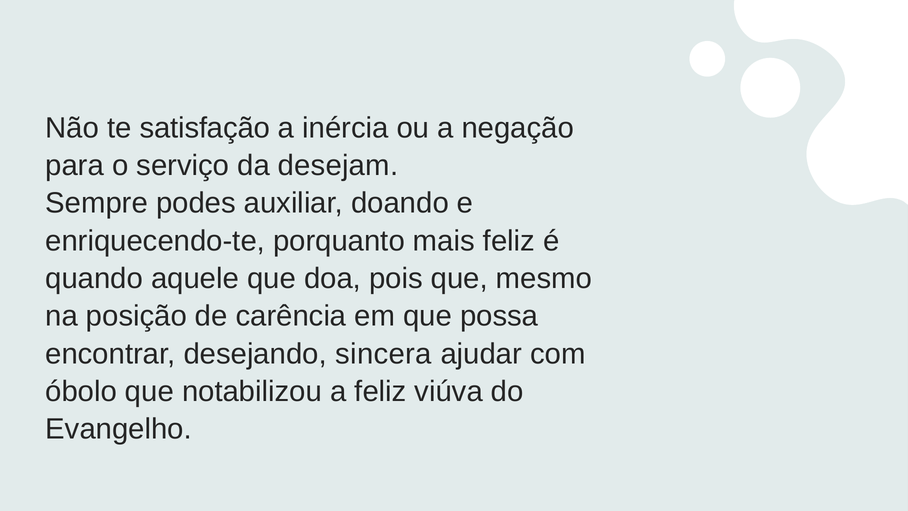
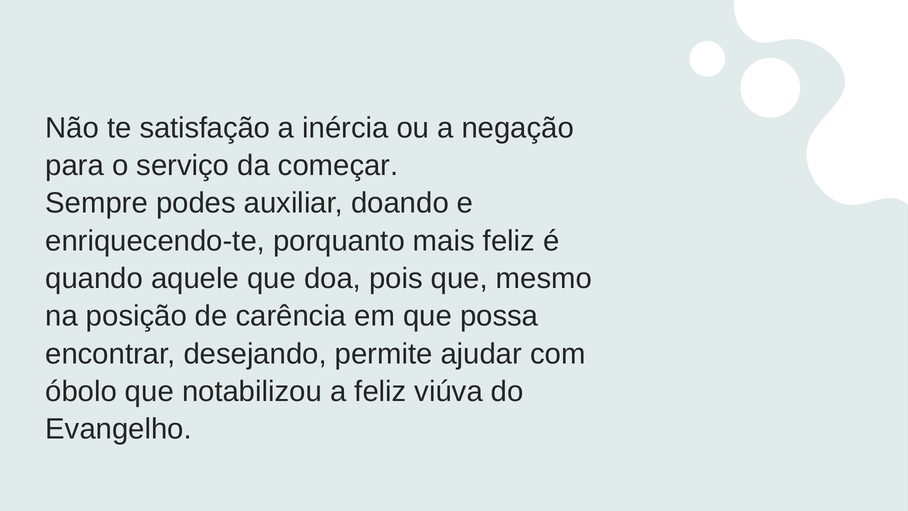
desejam: desejam -> começar
sincera: sincera -> permite
